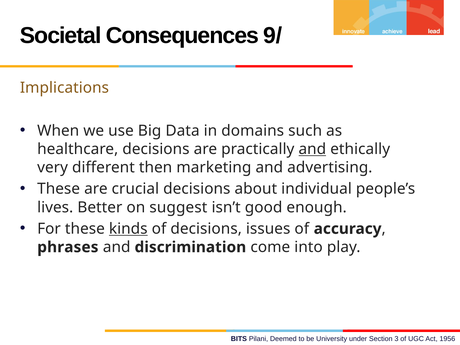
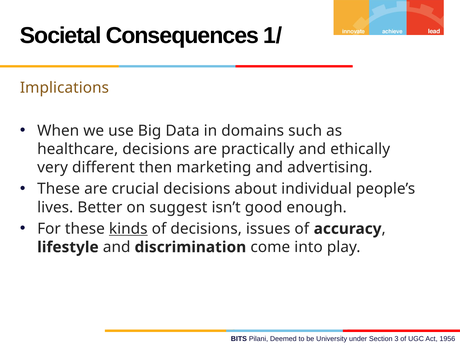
9/: 9/ -> 1/
and at (312, 149) underline: present -> none
phrases: phrases -> lifestyle
